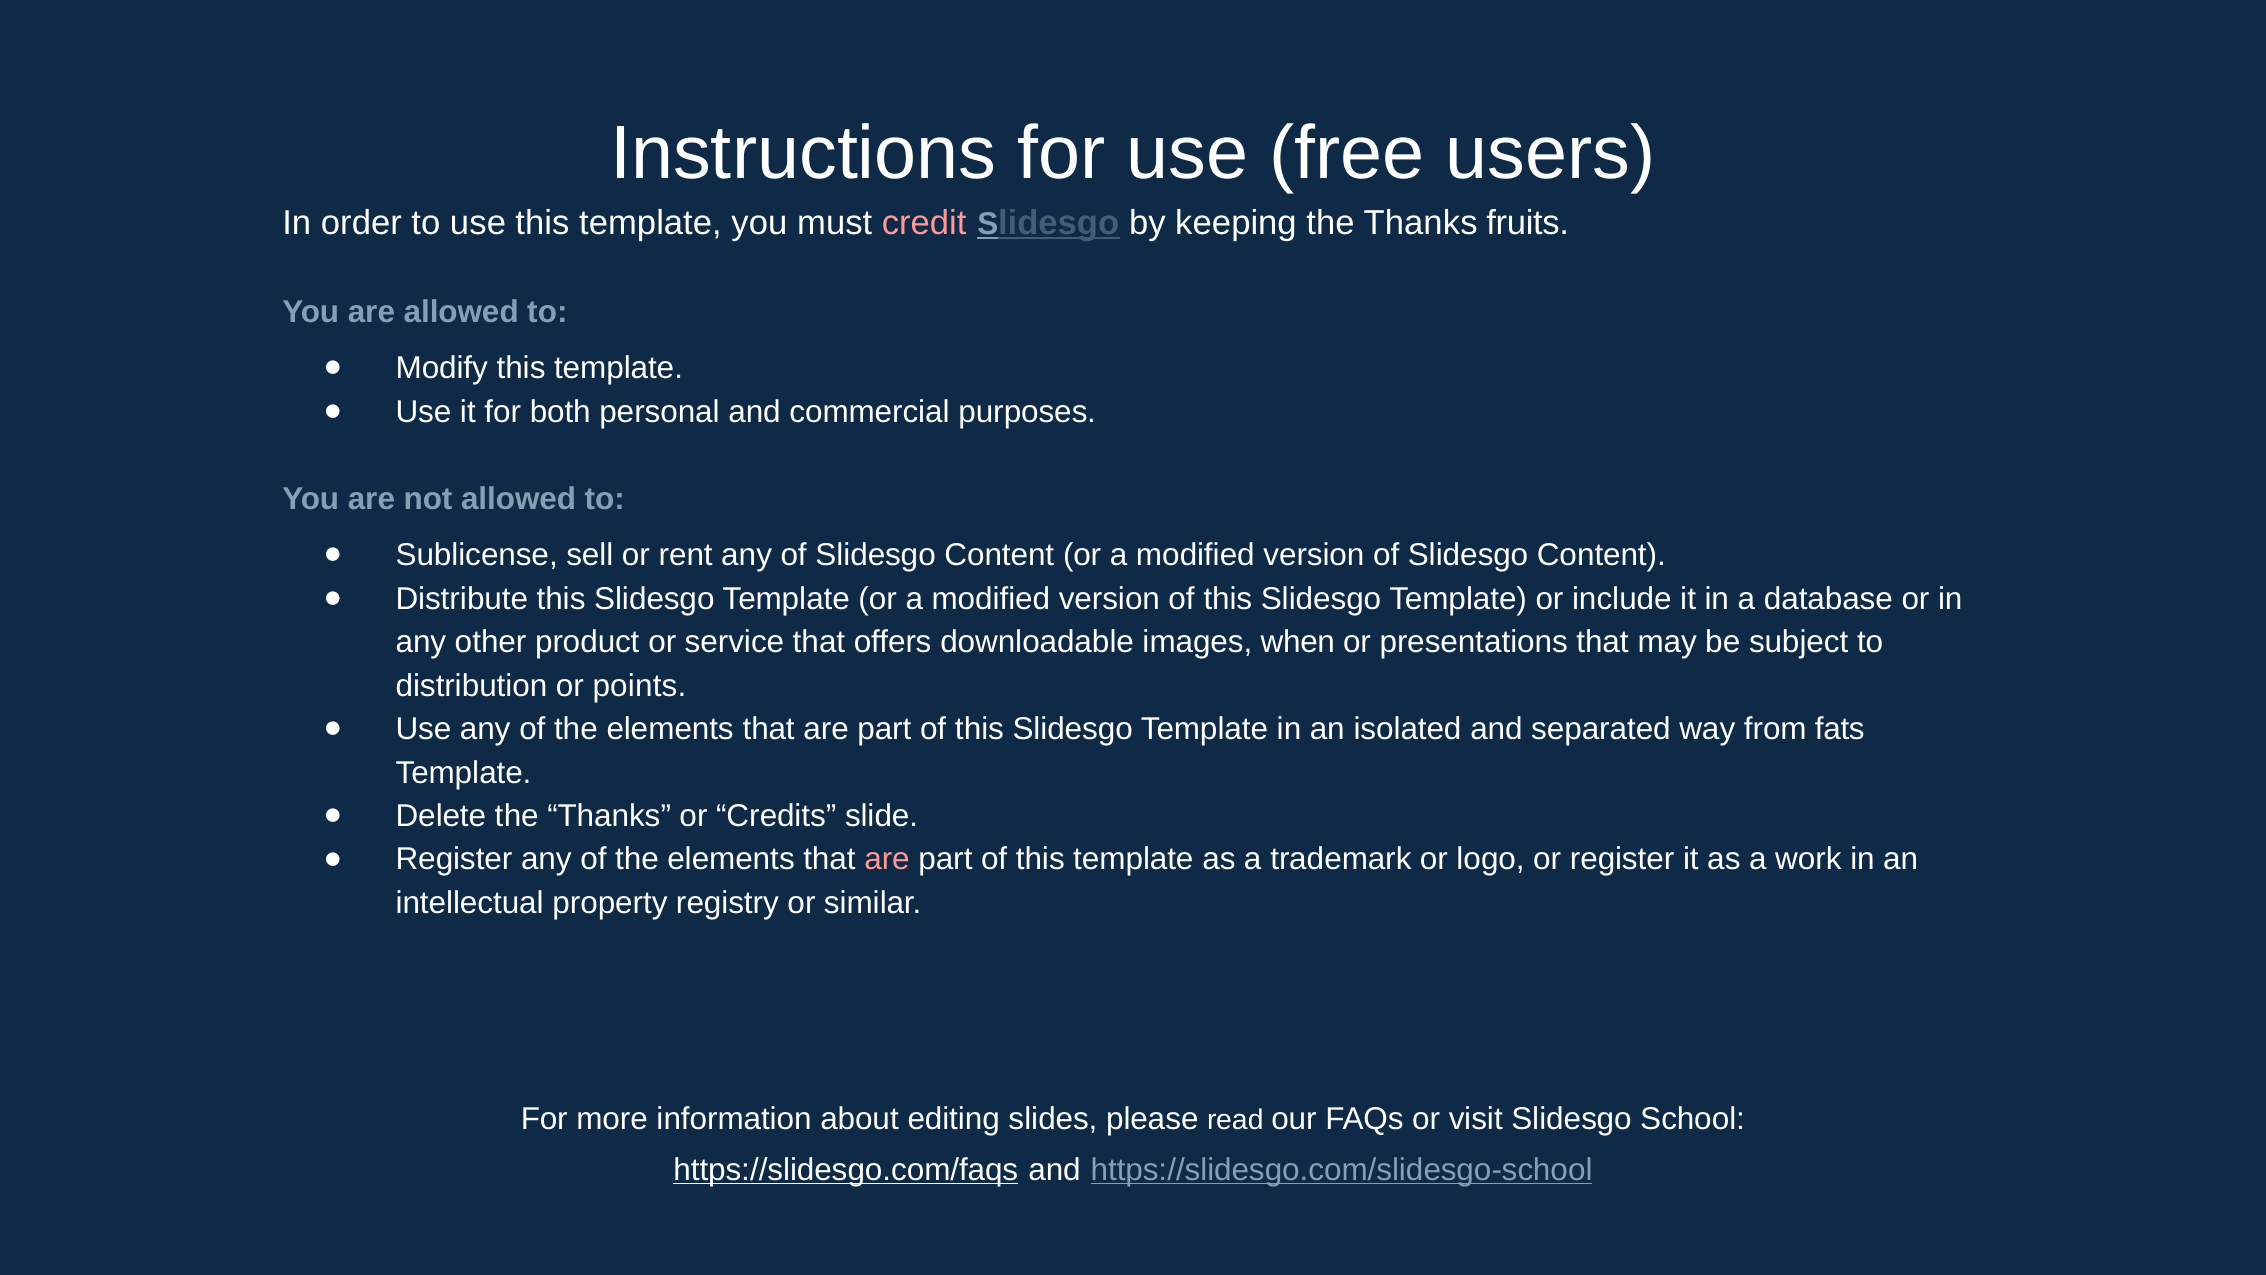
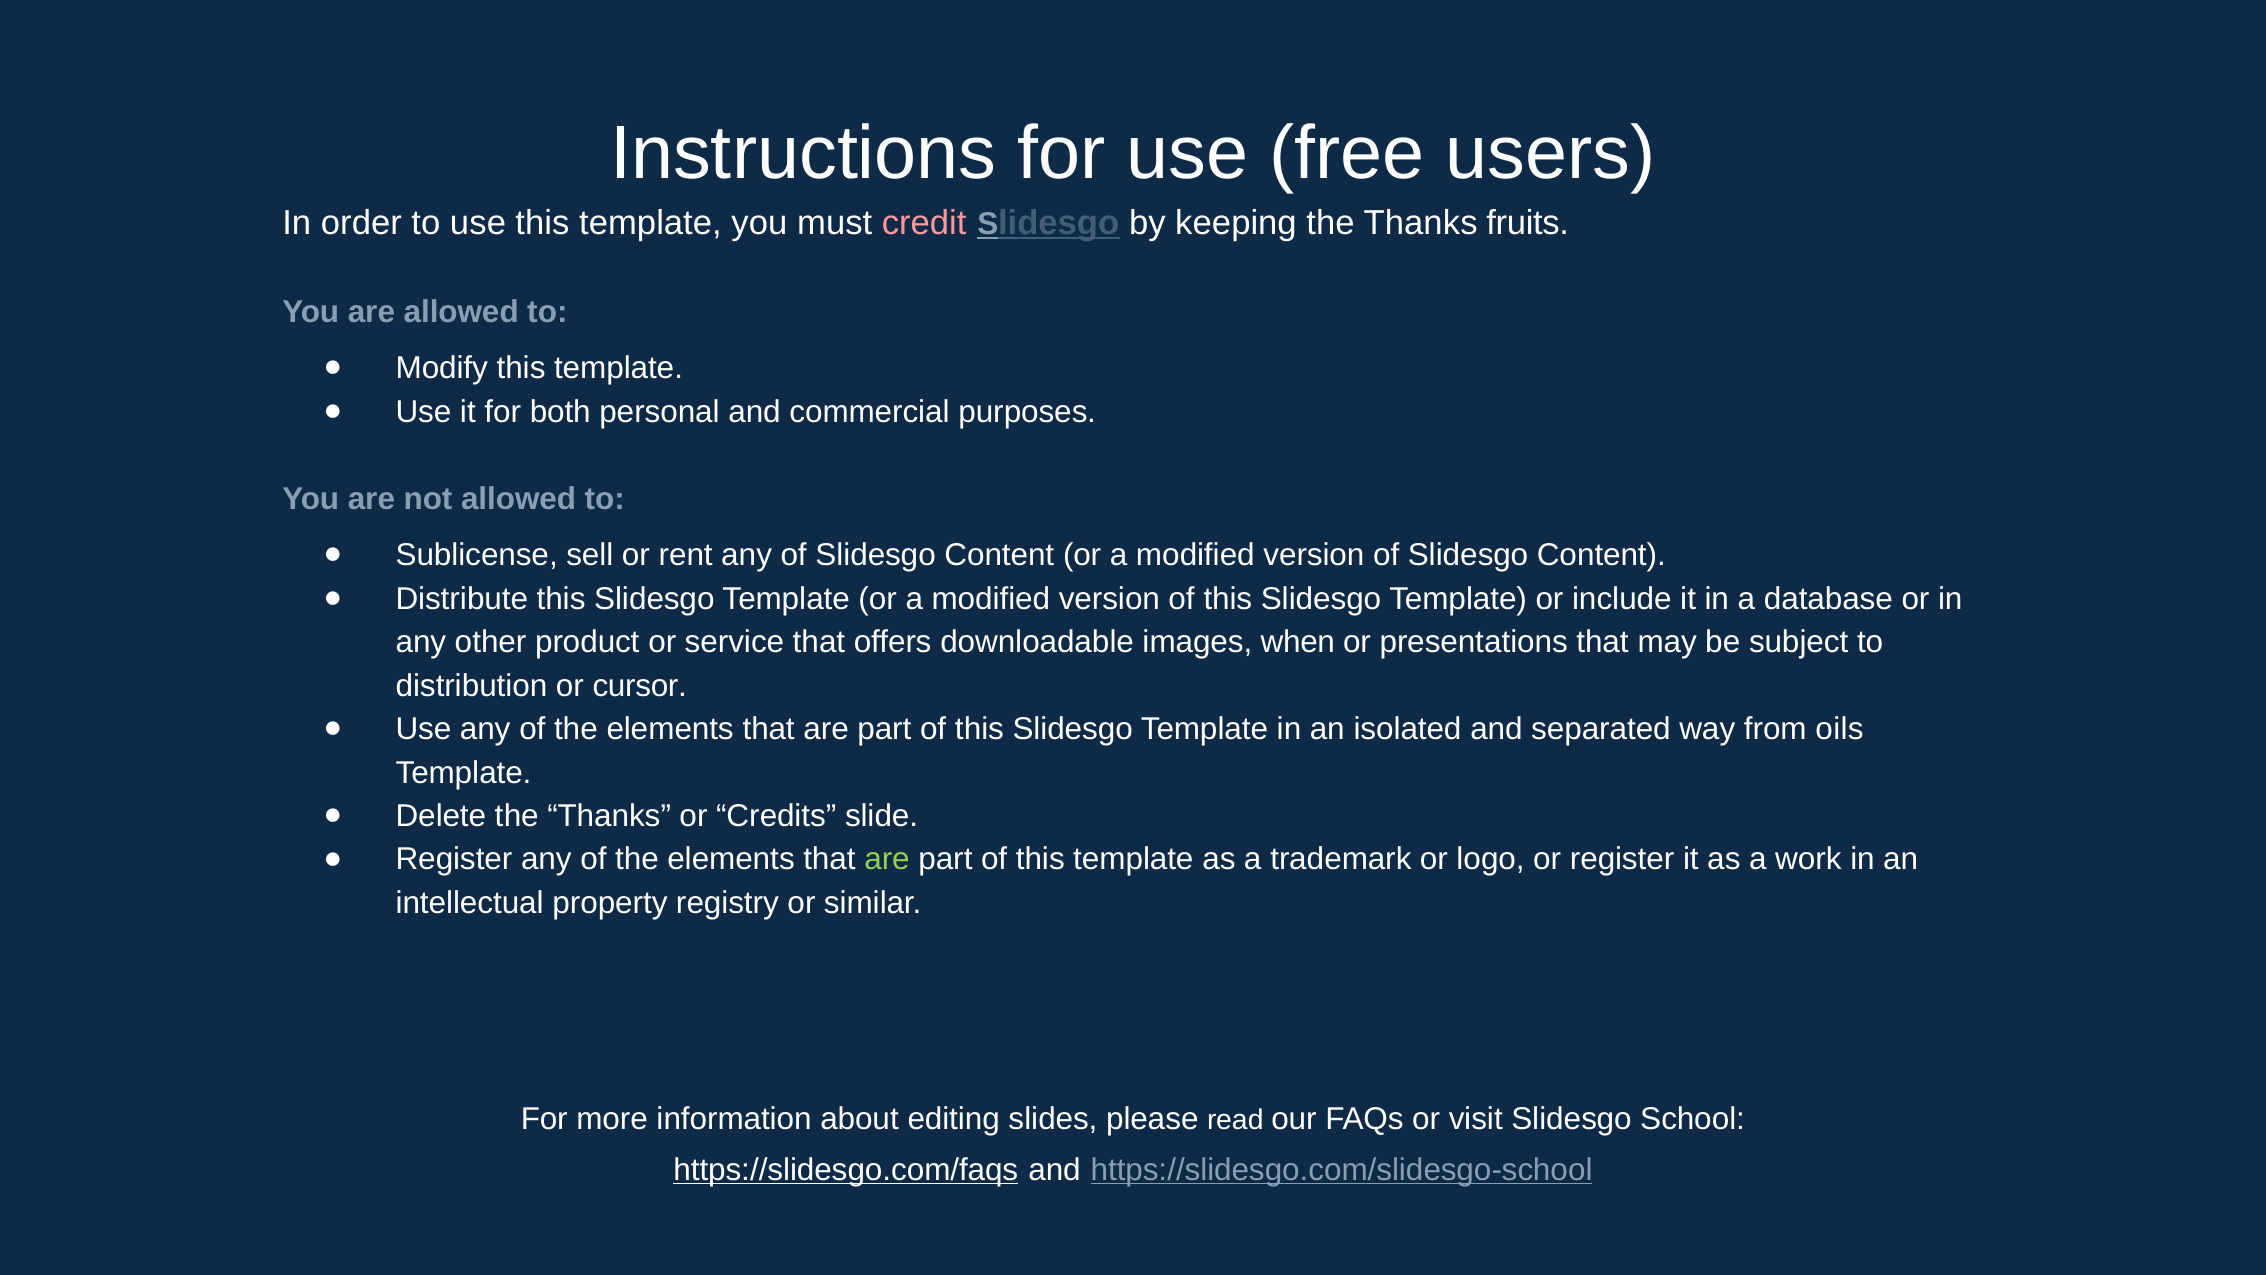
points: points -> cursor
fats: fats -> oils
are at (887, 859) colour: pink -> light green
